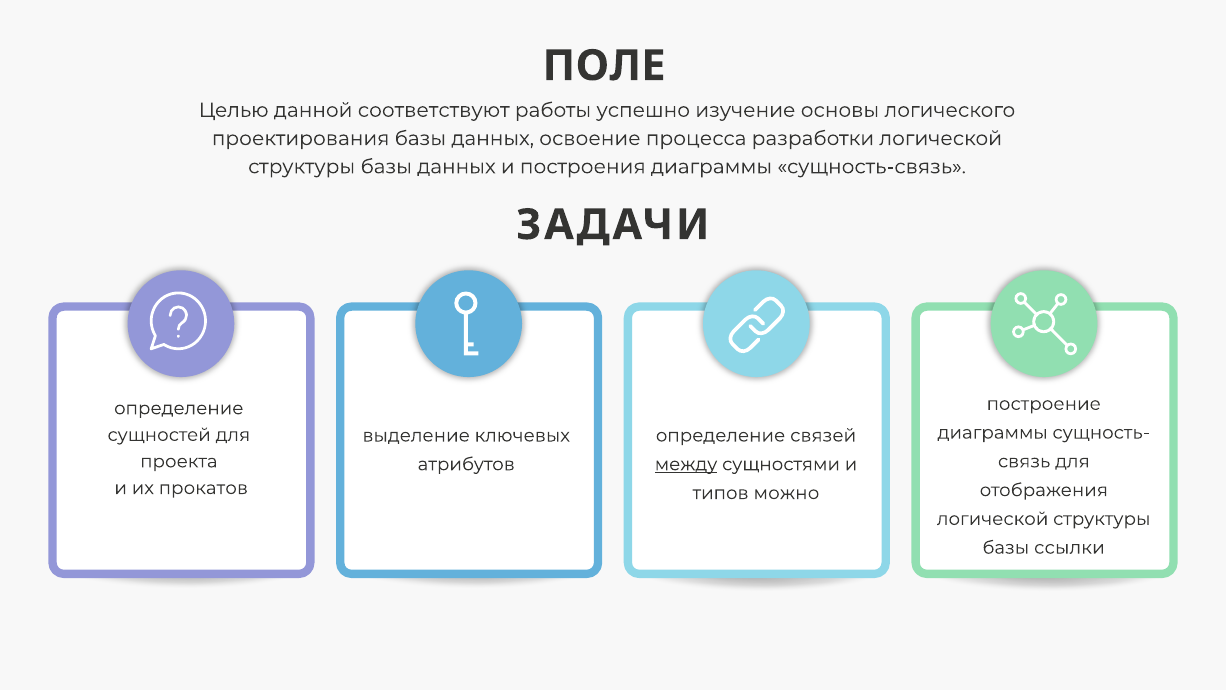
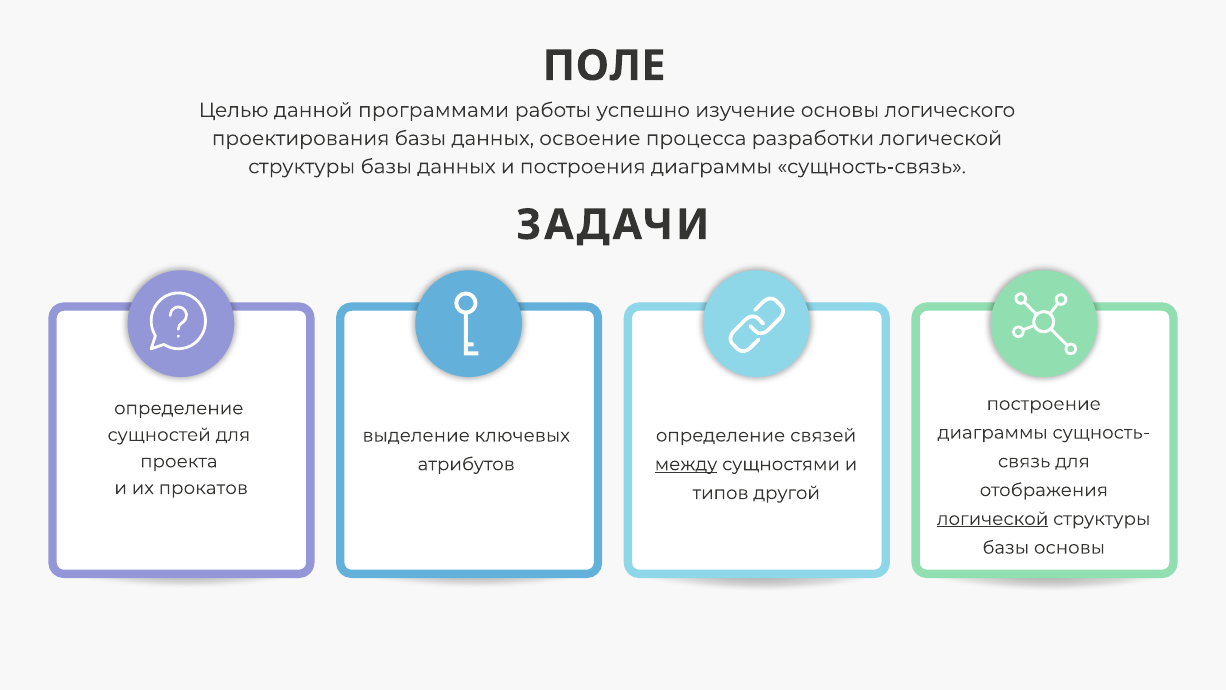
соответствуют: соответствуют -> программами
можно: можно -> другой
логической at (993, 519) underline: none -> present
базы ссылки: ссылки -> основы
